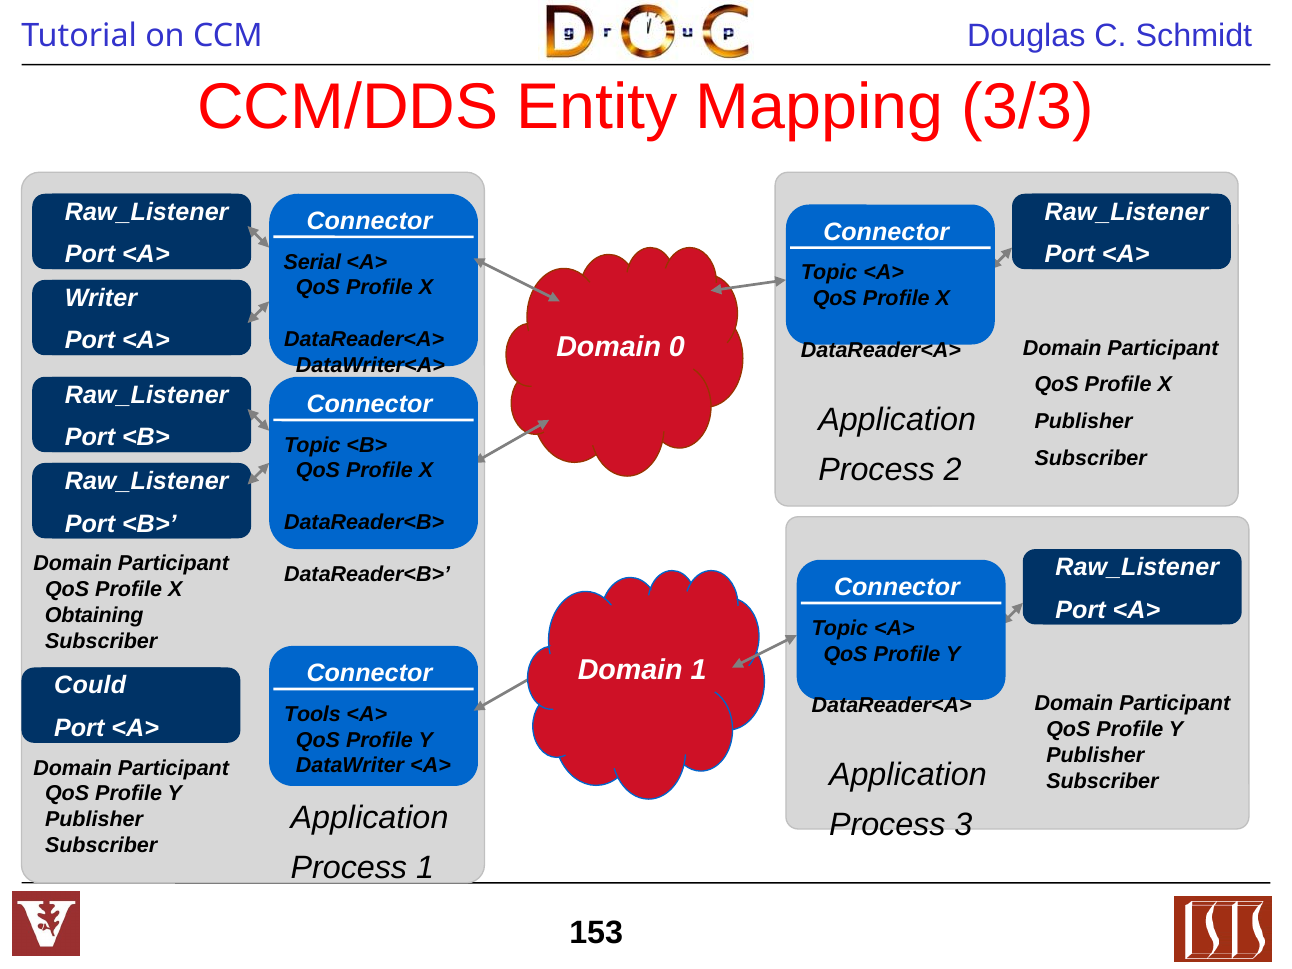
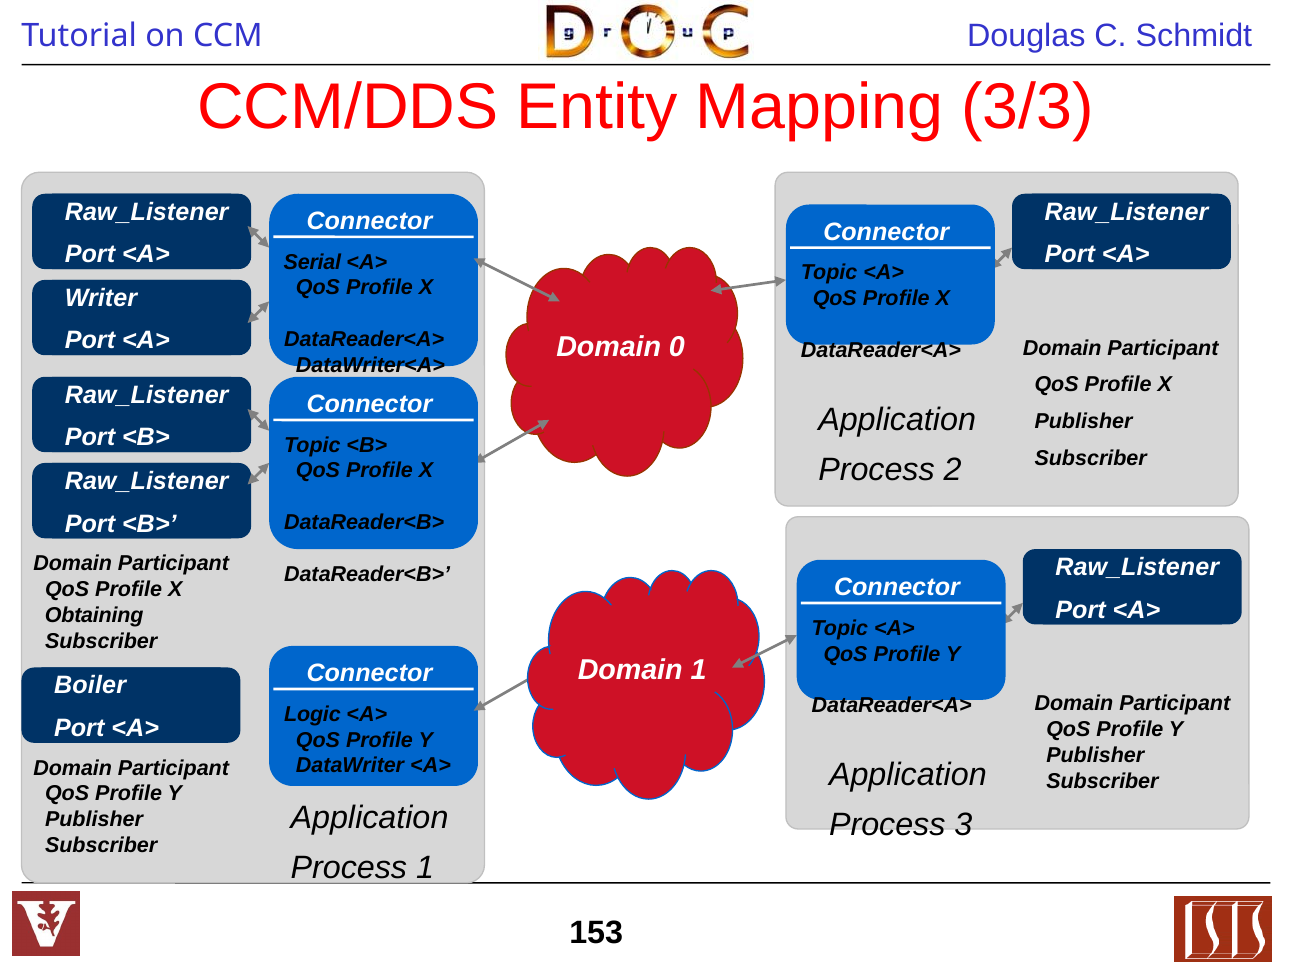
Could: Could -> Boiler
Tools: Tools -> Logic
